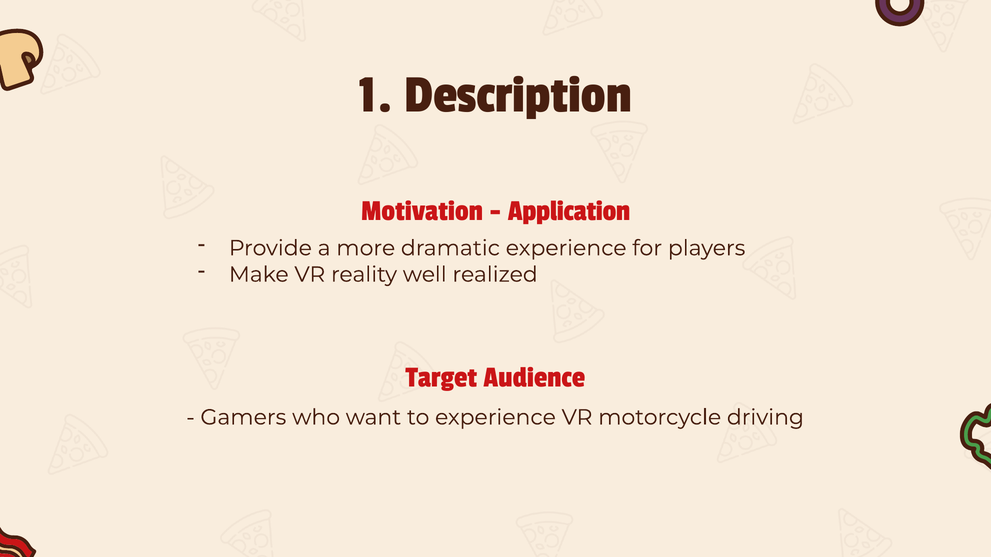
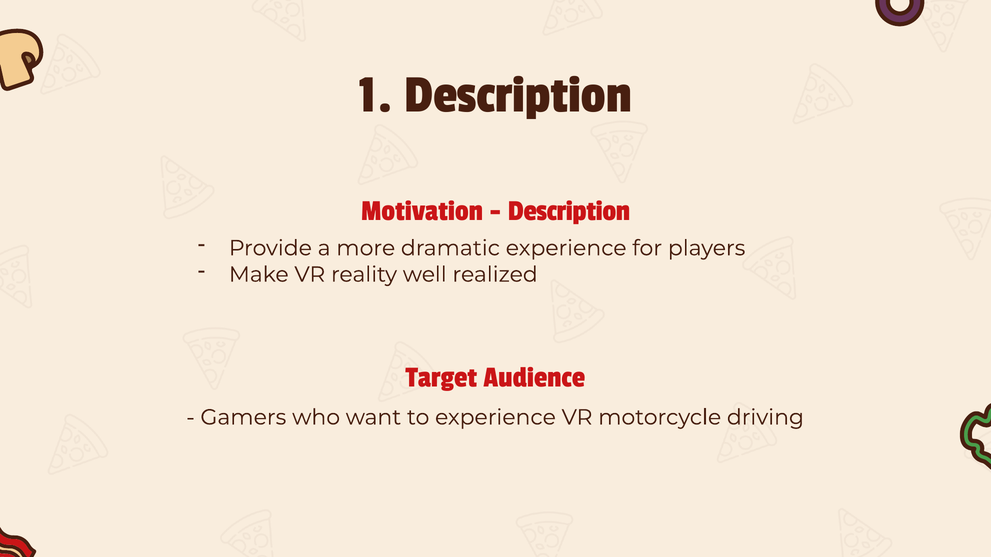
Application at (569, 210): Application -> Description
